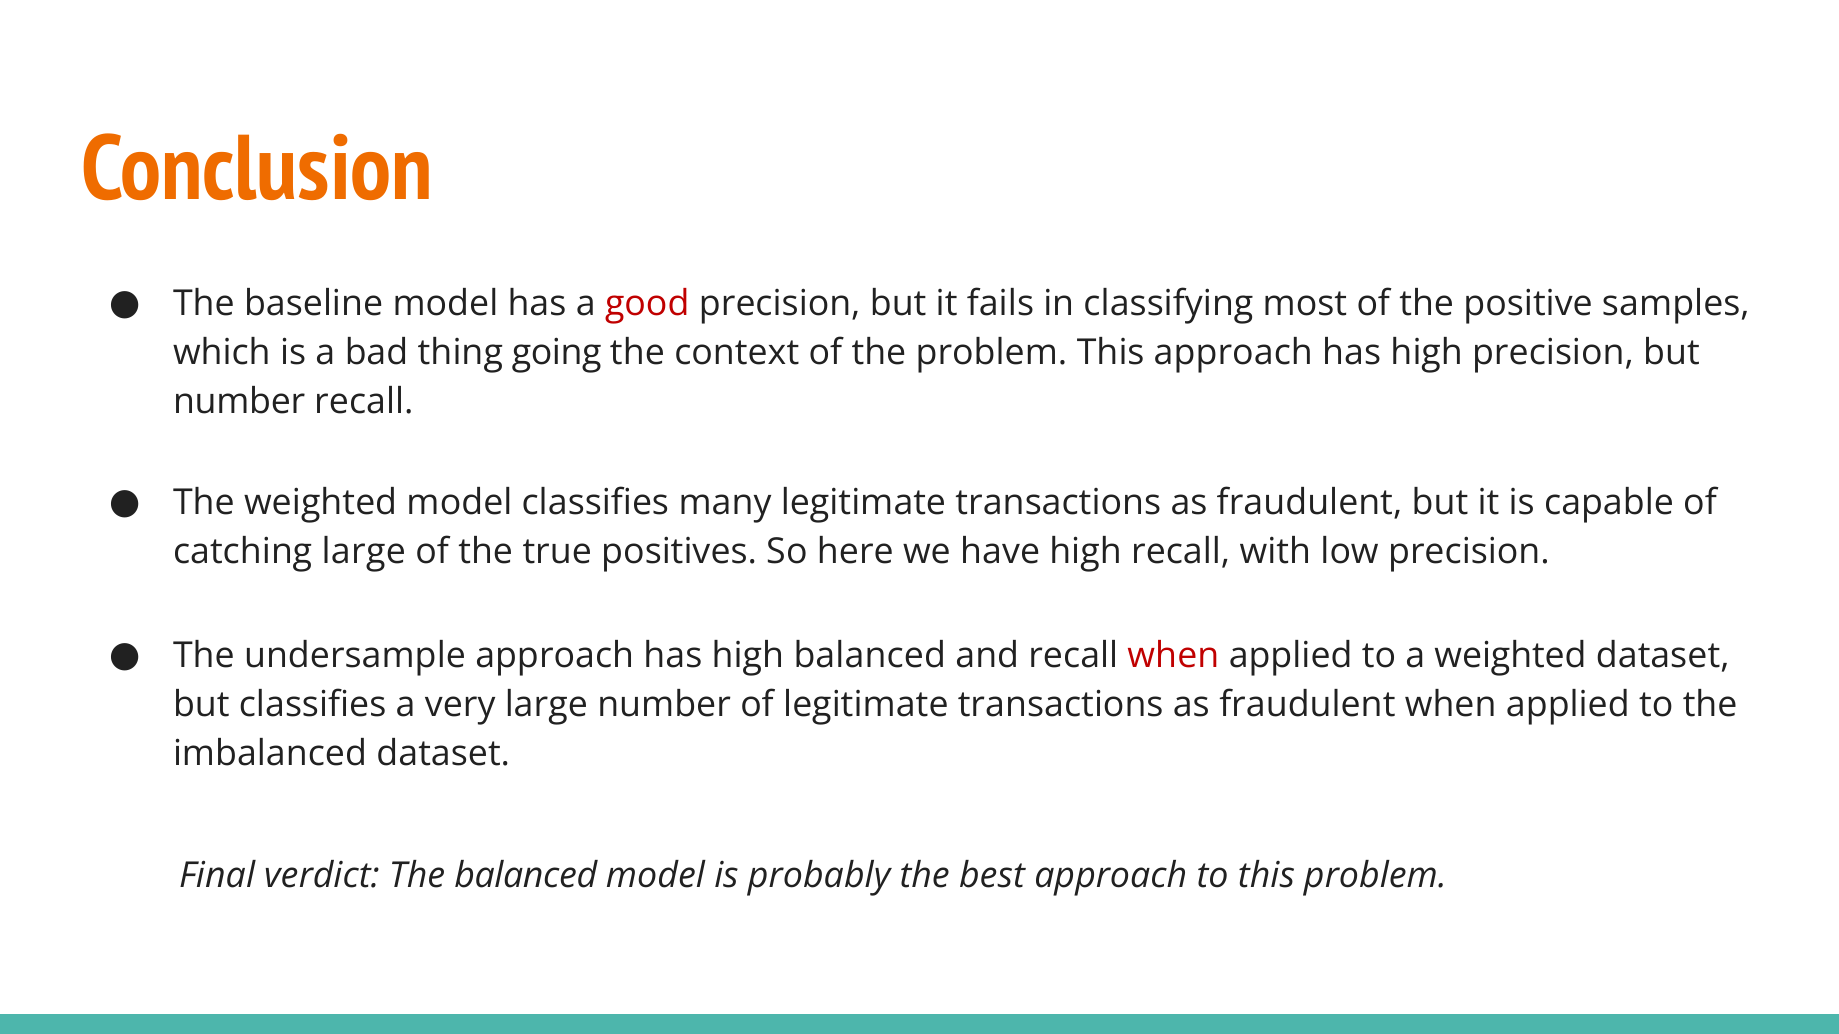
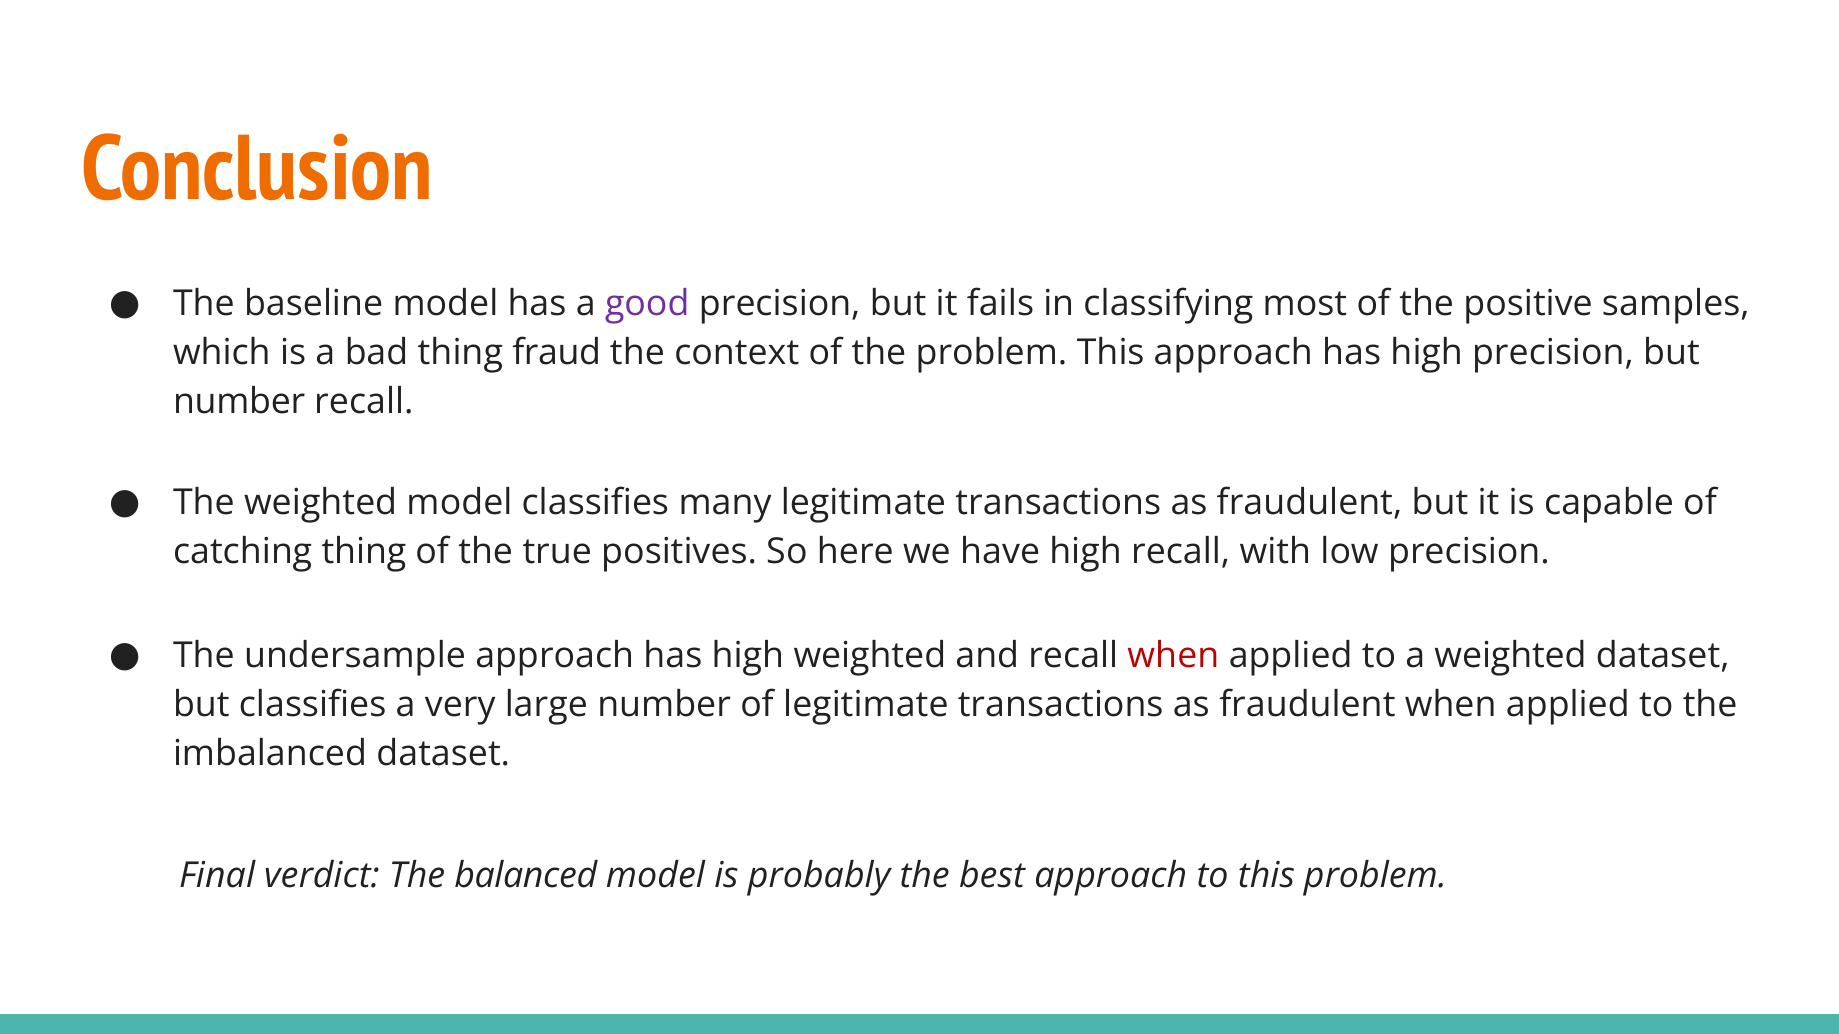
good colour: red -> purple
going: going -> fraud
catching large: large -> thing
high balanced: balanced -> weighted
